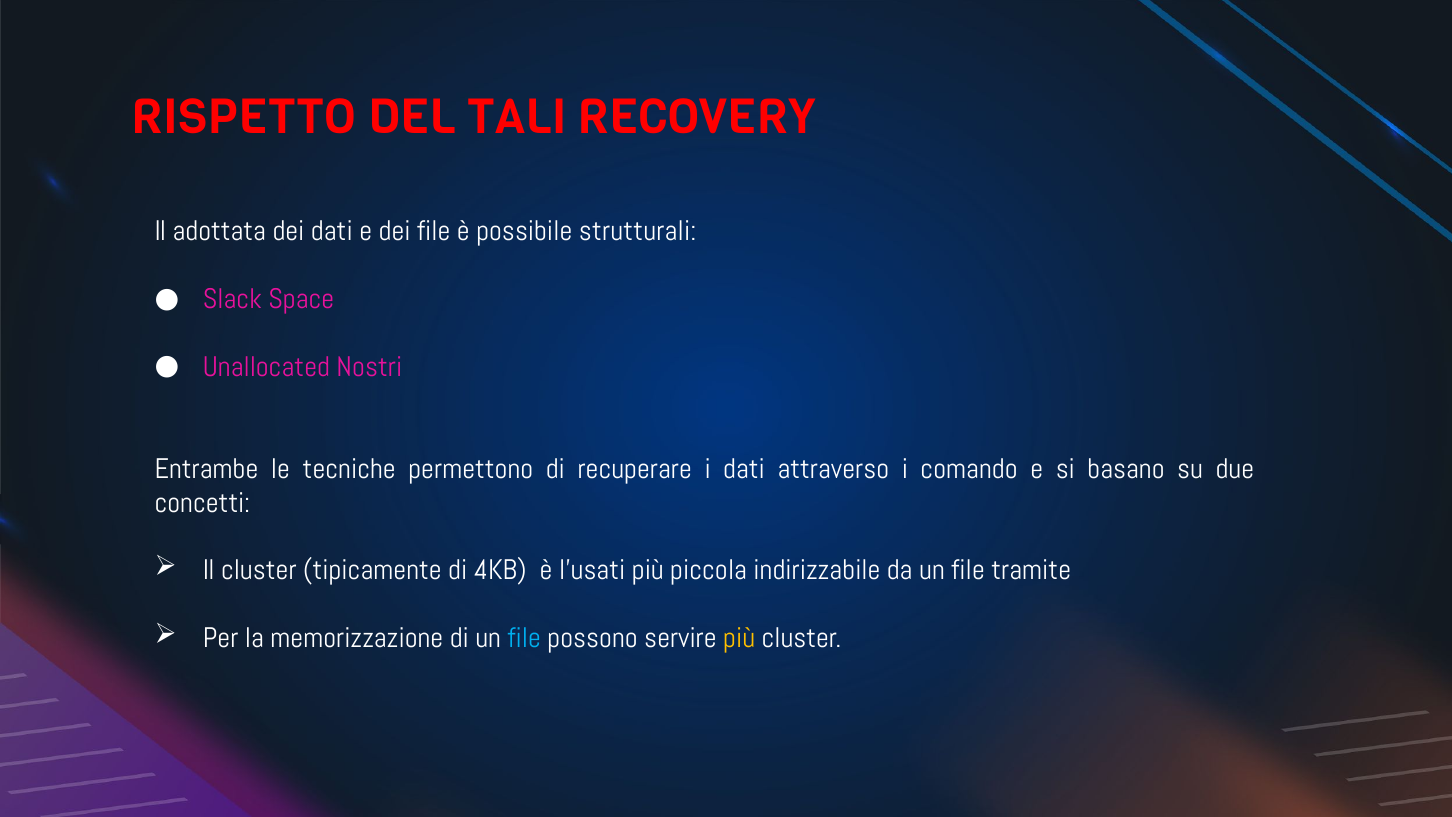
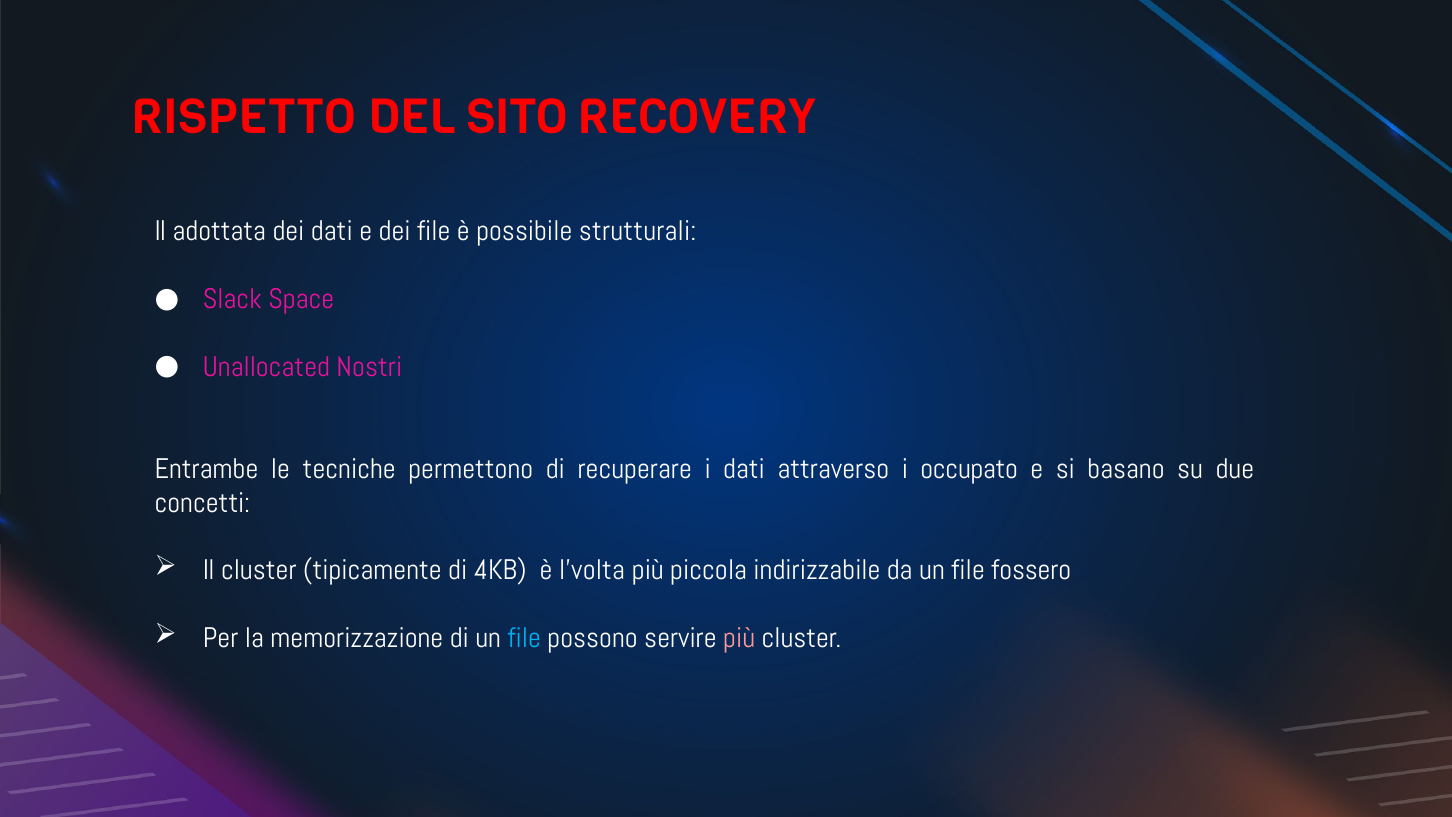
TALI: TALI -> SITO
comando: comando -> occupato
l’usati: l’usati -> l’volta
tramite: tramite -> fossero
più at (739, 638) colour: yellow -> pink
